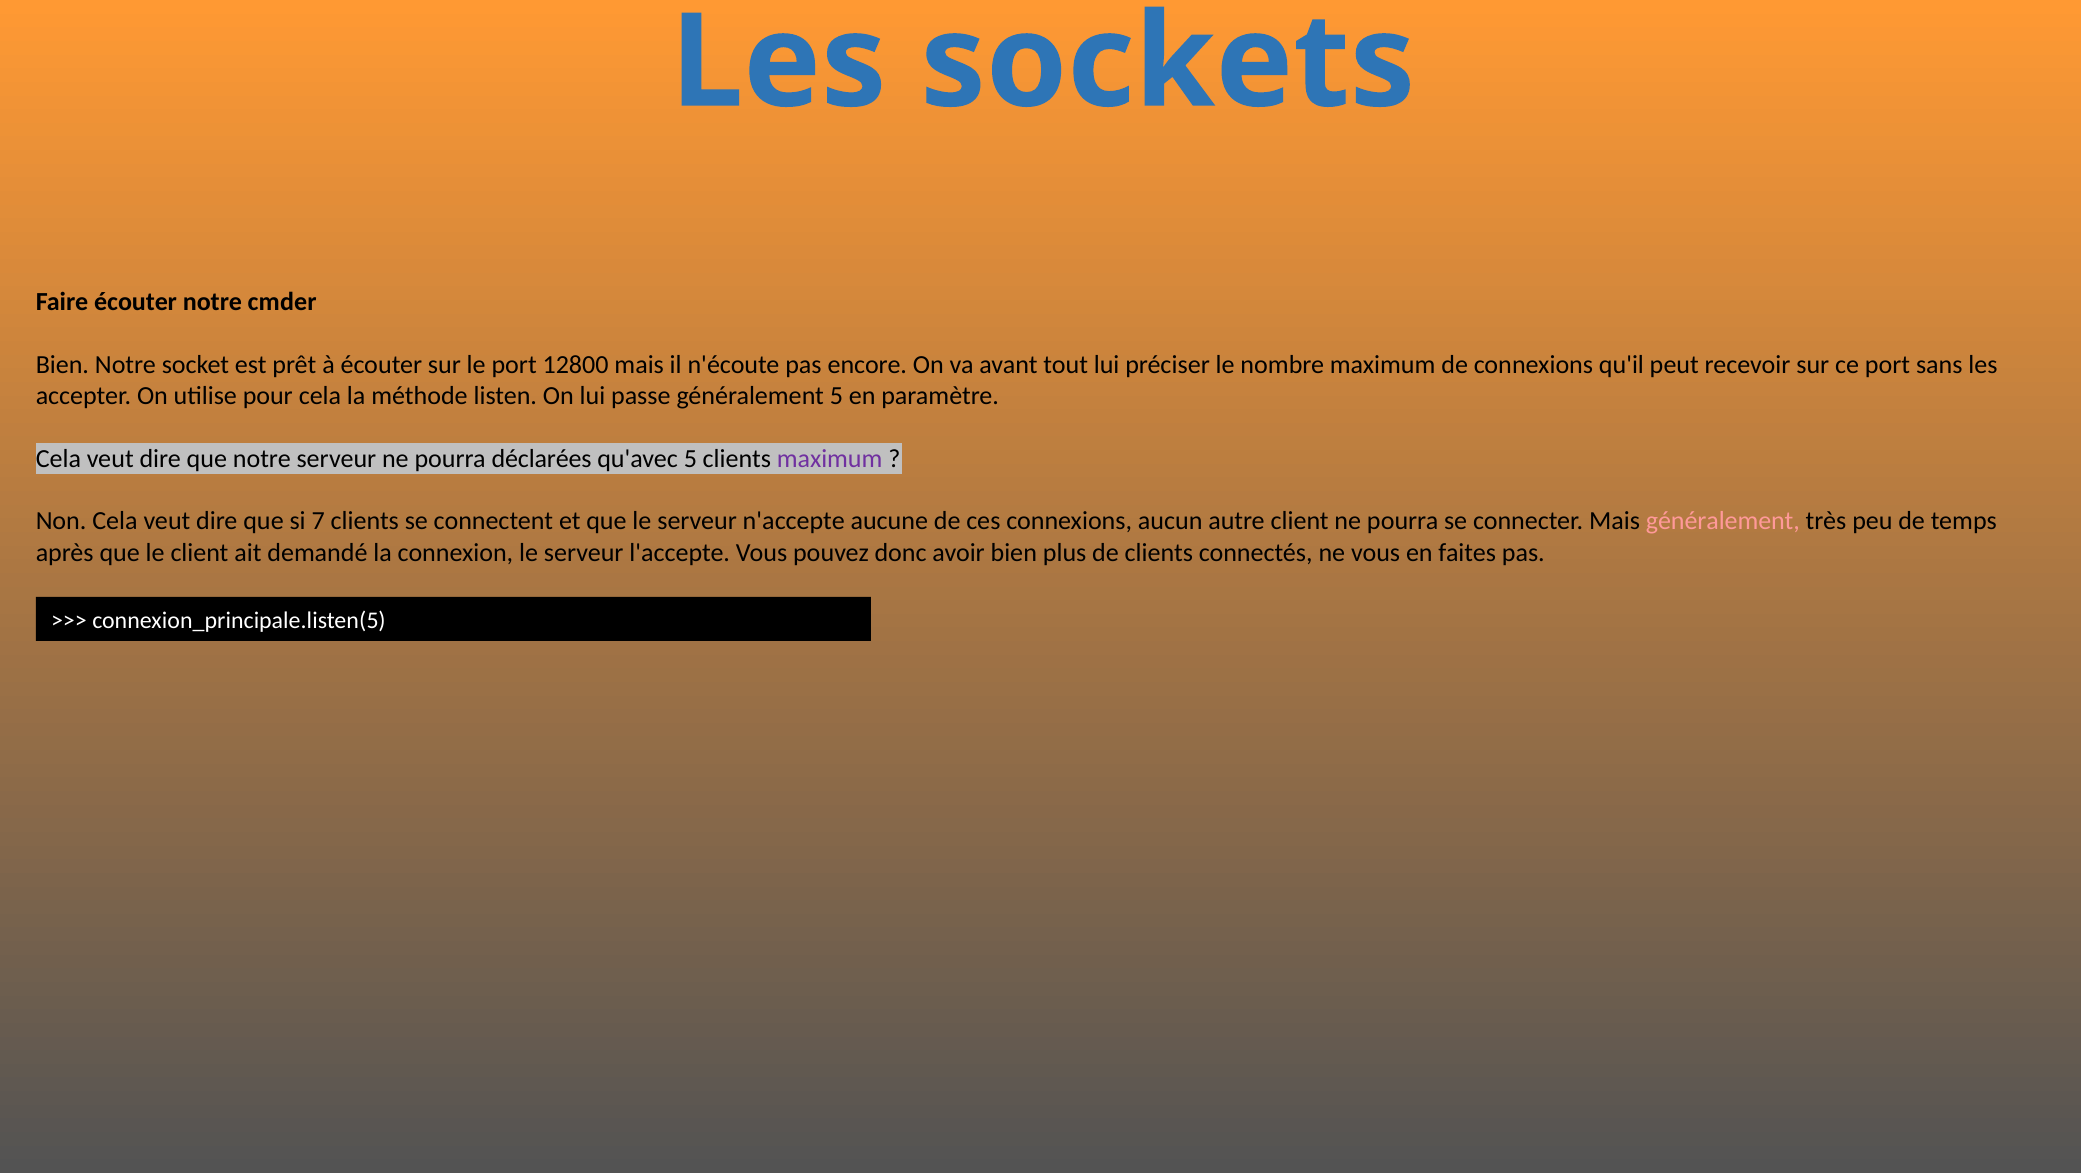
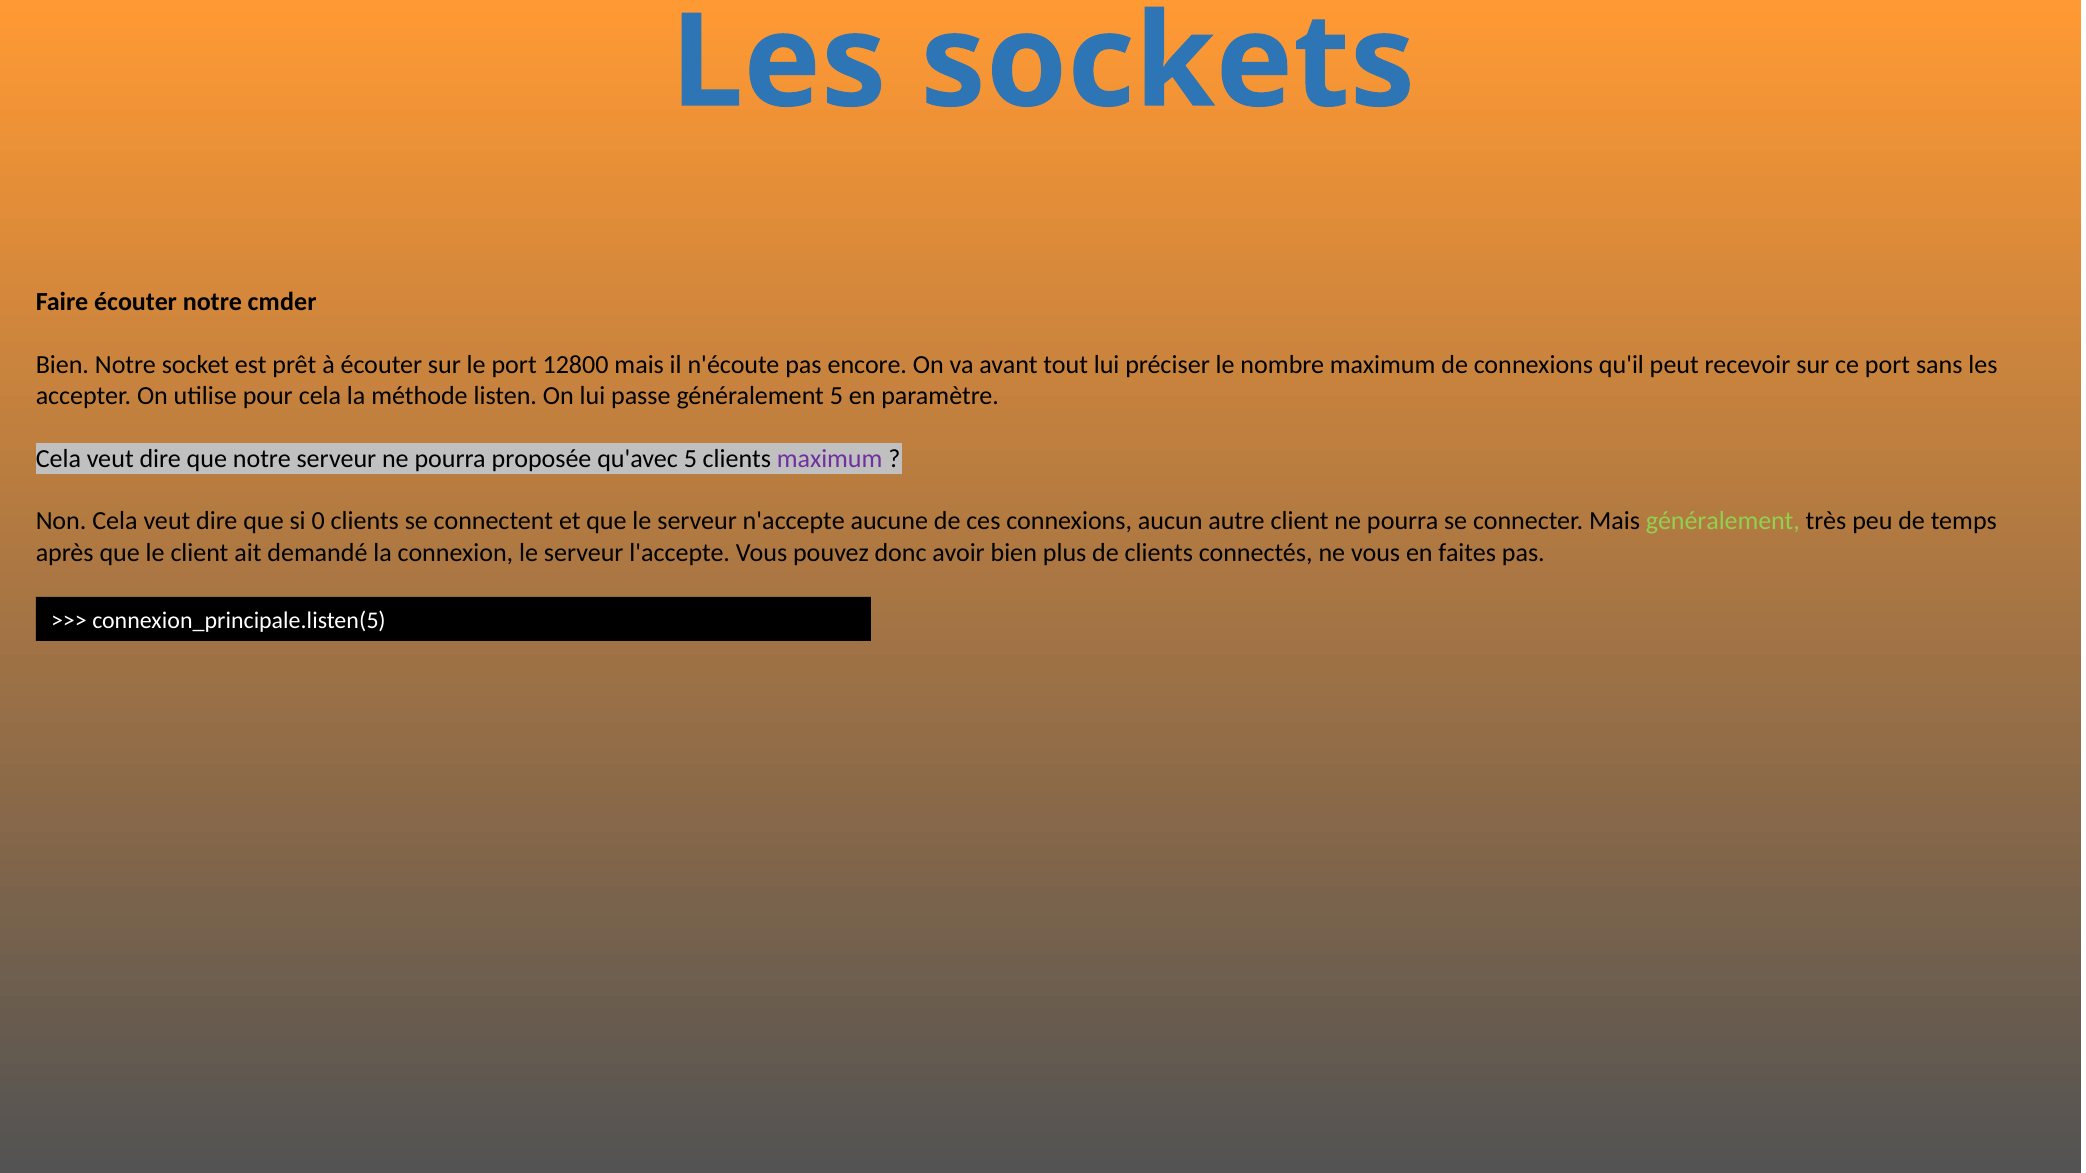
déclarées: déclarées -> proposée
7: 7 -> 0
généralement at (1723, 521) colour: pink -> light green
